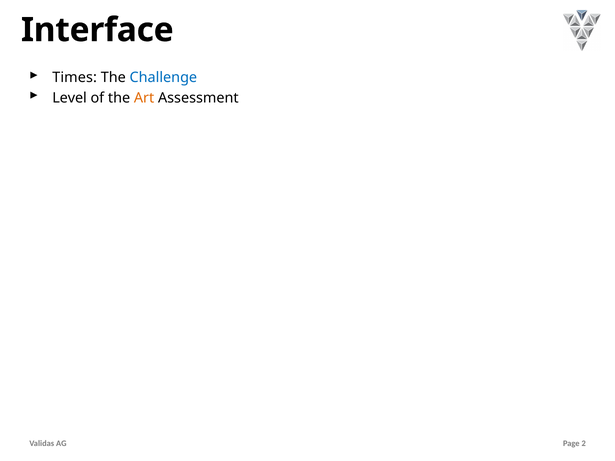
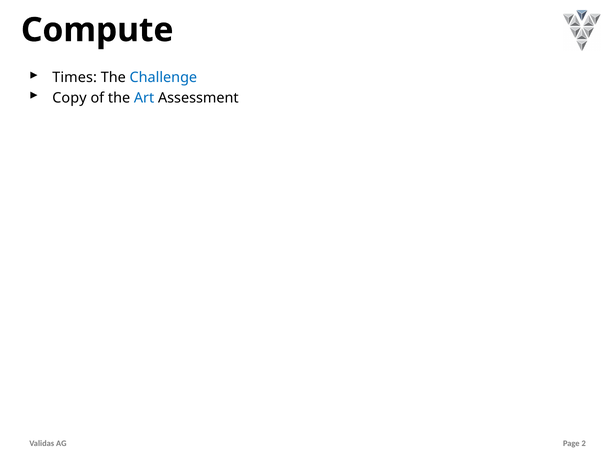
Interface: Interface -> Compute
Level: Level -> Copy
Art colour: orange -> blue
